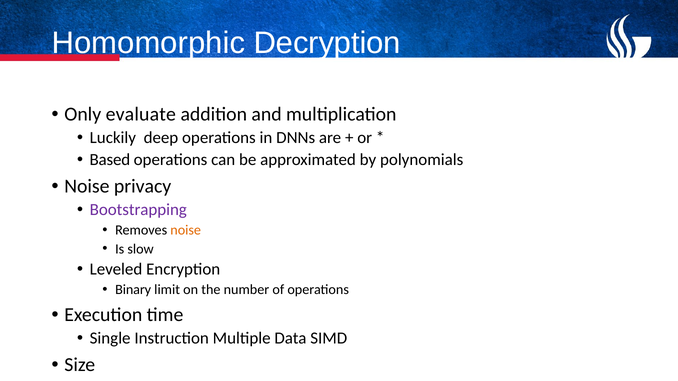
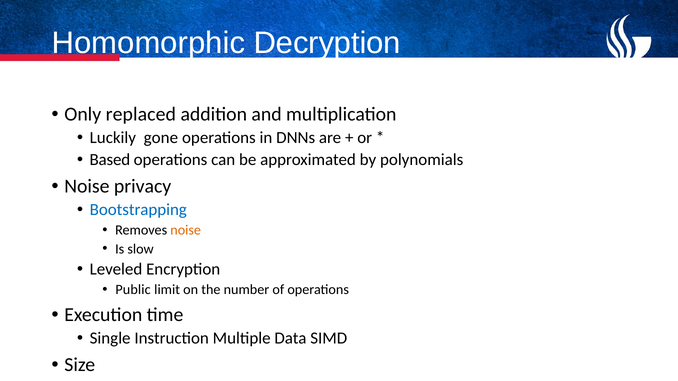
evaluate: evaluate -> replaced
deep: deep -> gone
Bootstrapping colour: purple -> blue
Binary: Binary -> Public
